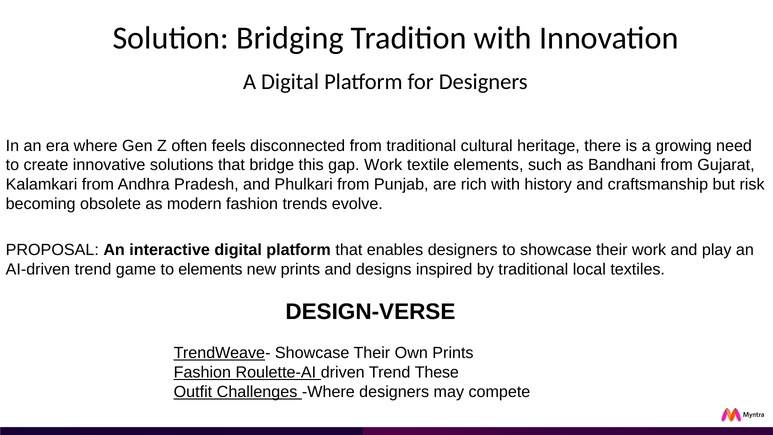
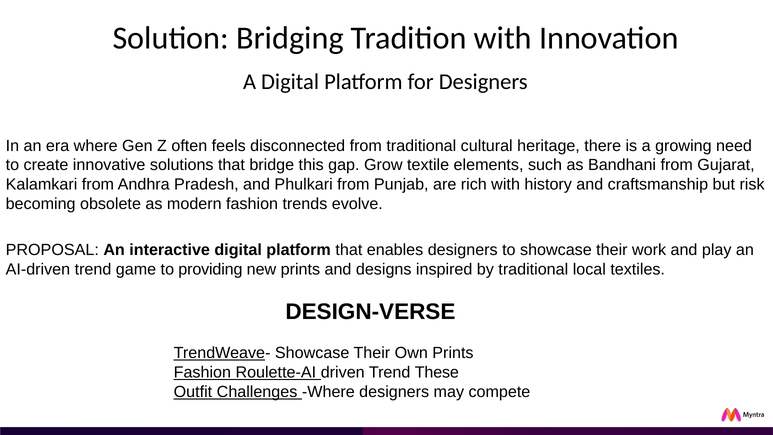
gap Work: Work -> Grow
to elements: elements -> providing
